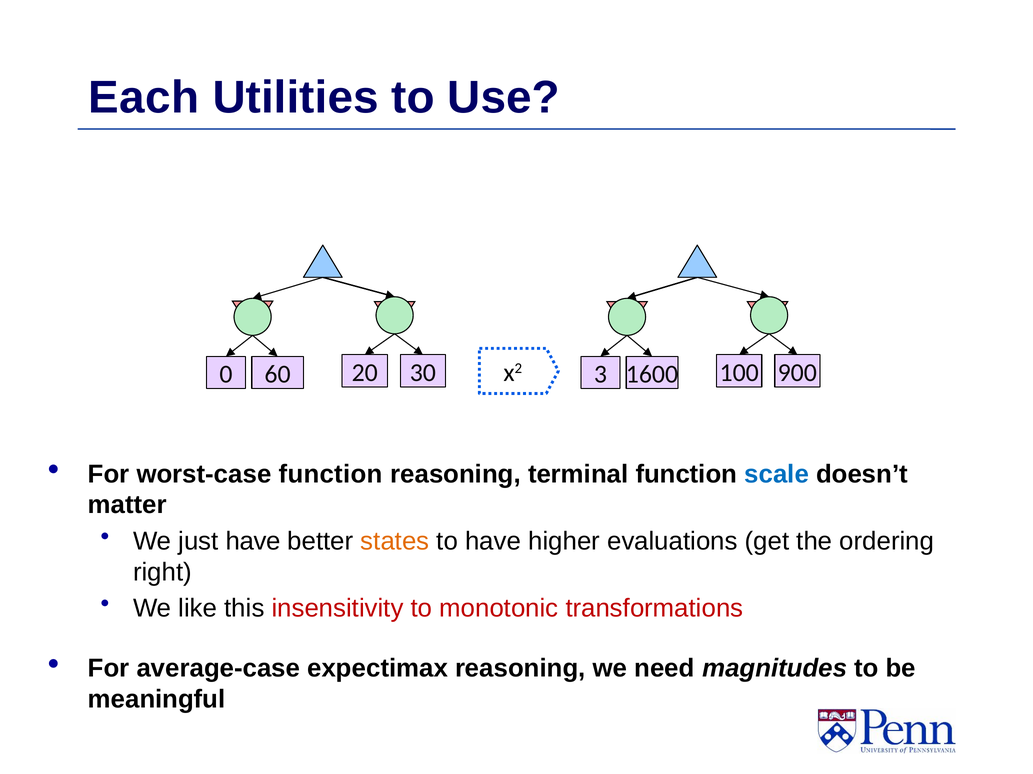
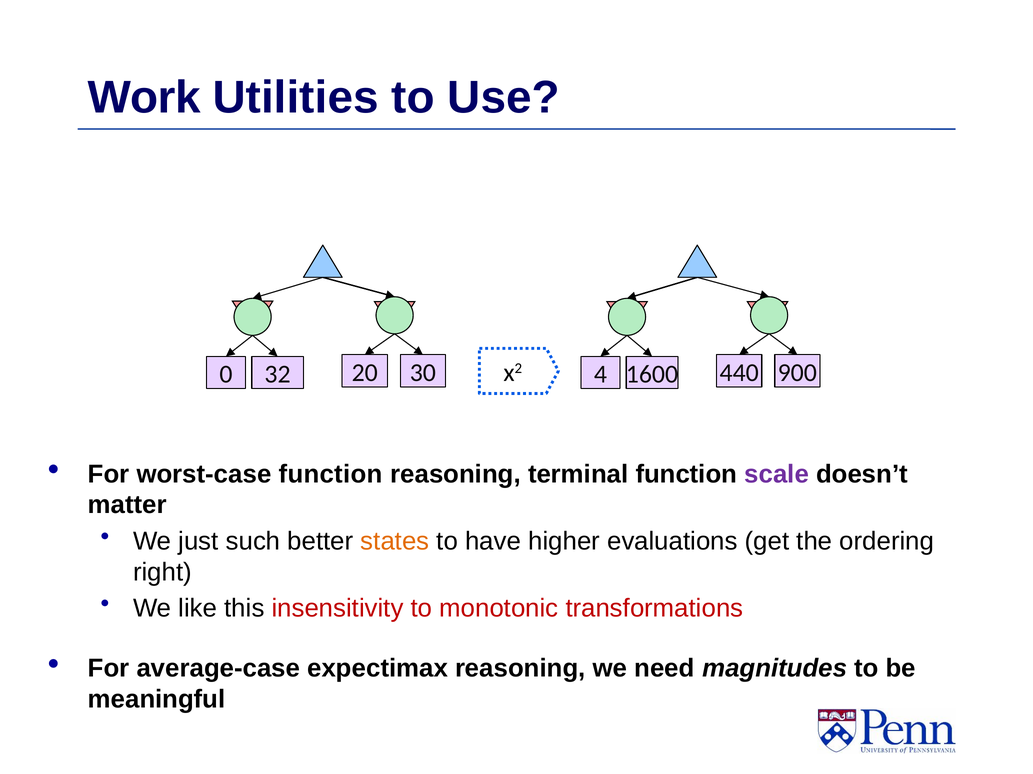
Each: Each -> Work
60: 60 -> 32
3: 3 -> 4
100: 100 -> 440
scale colour: blue -> purple
just have: have -> such
